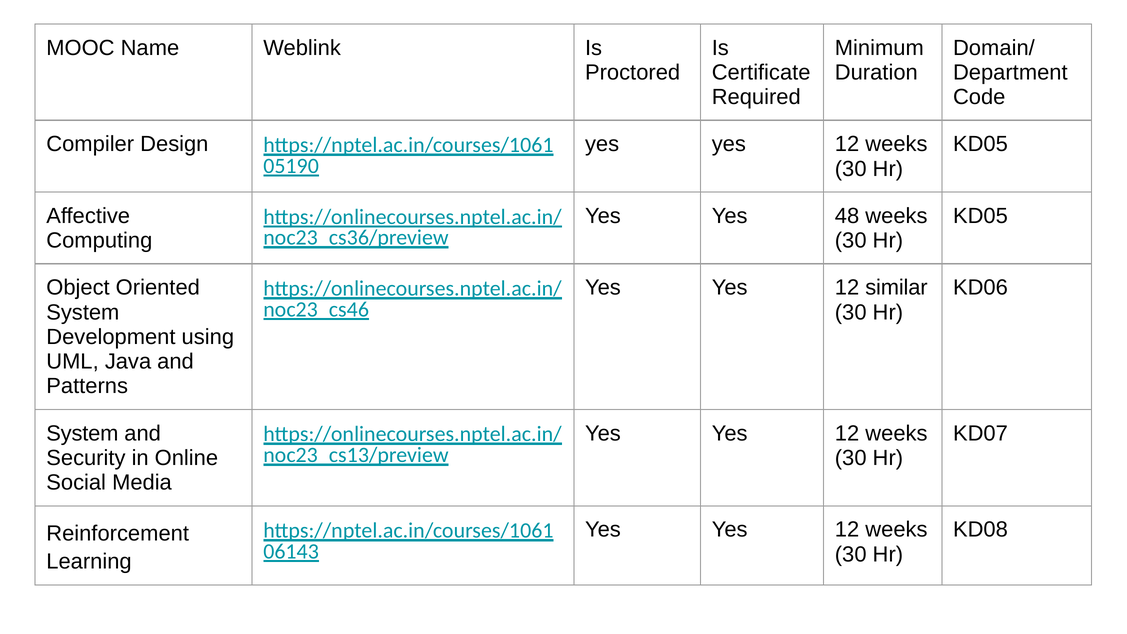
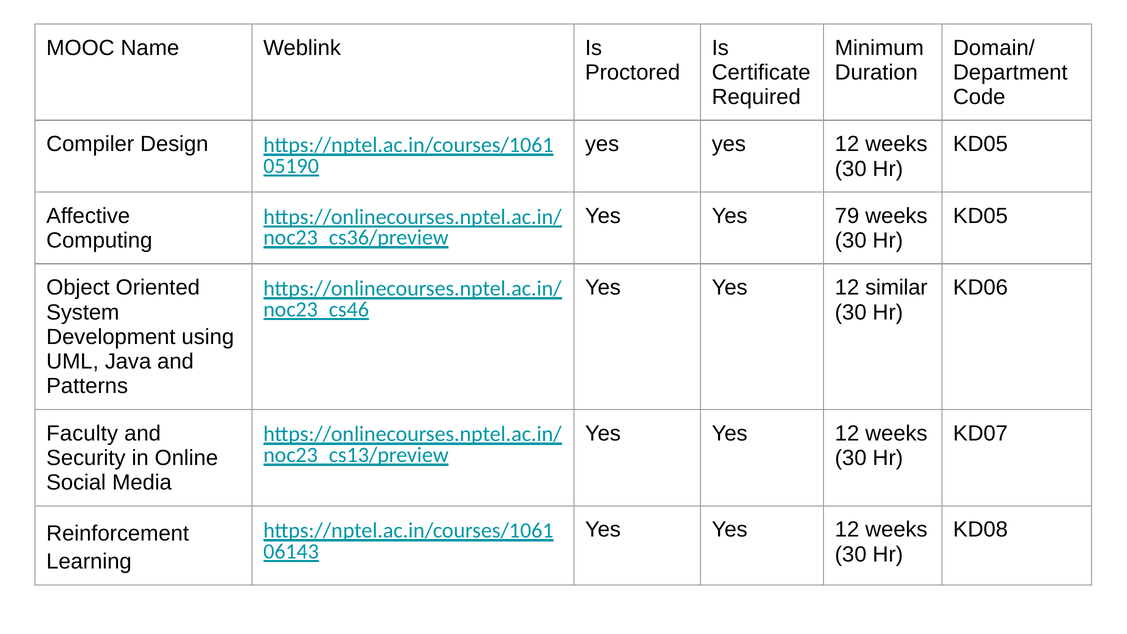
48: 48 -> 79
System at (82, 433): System -> Faculty
